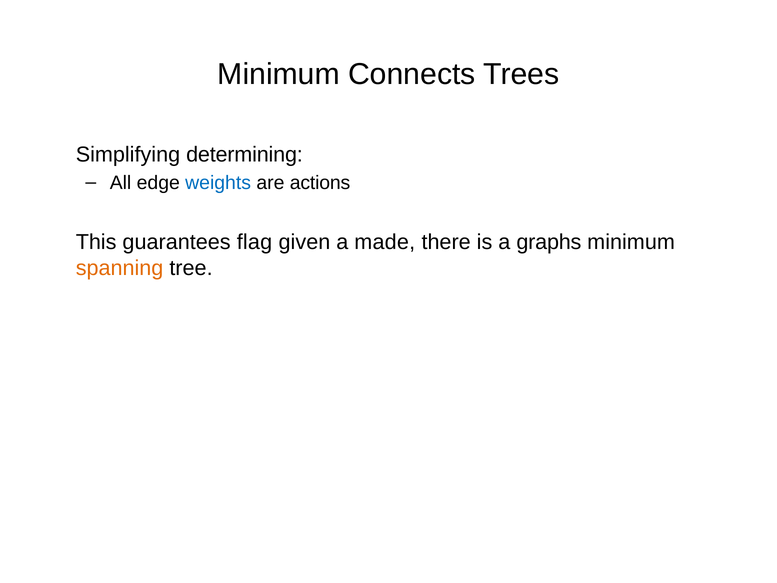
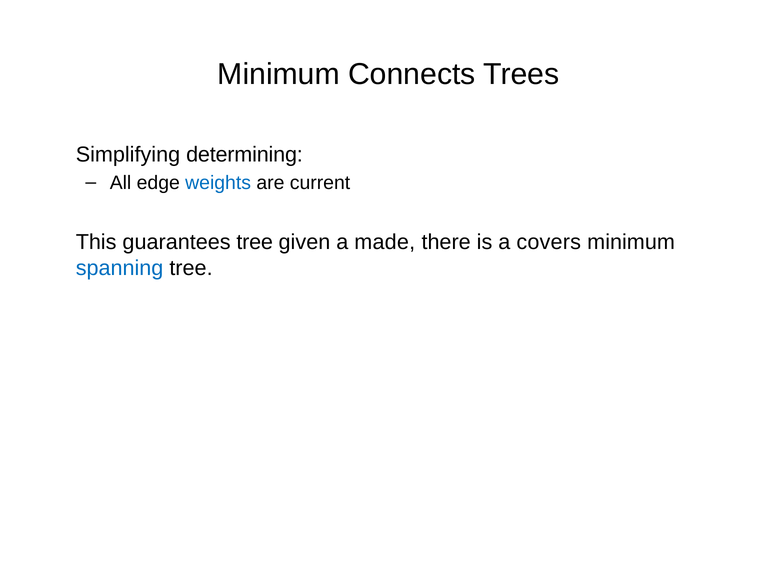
actions: actions -> current
guarantees flag: flag -> tree
graphs: graphs -> covers
spanning colour: orange -> blue
